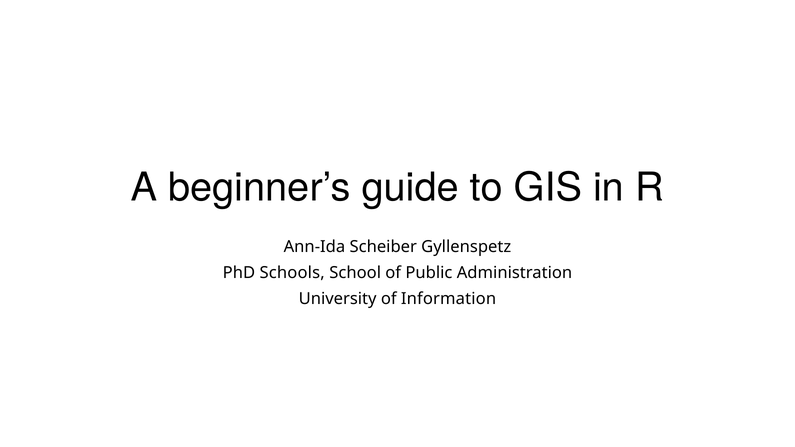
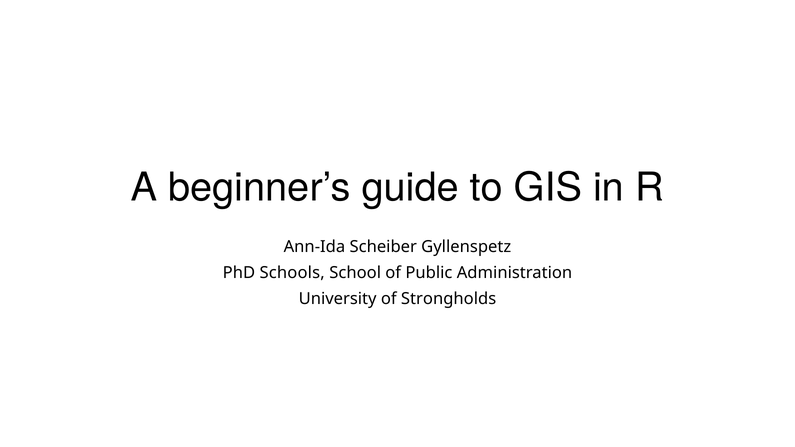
Information: Information -> Strongholds
